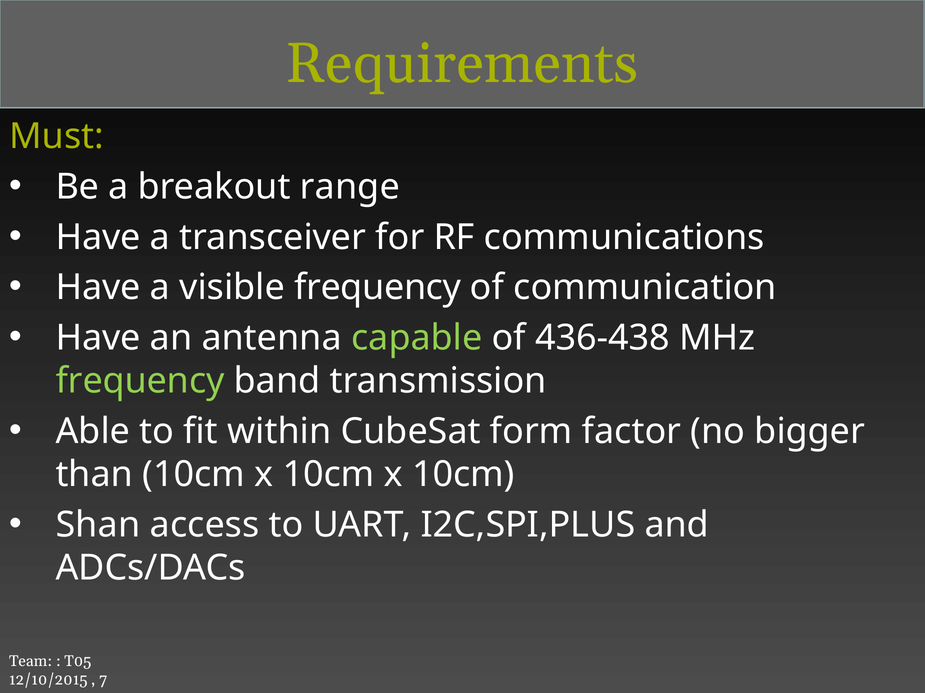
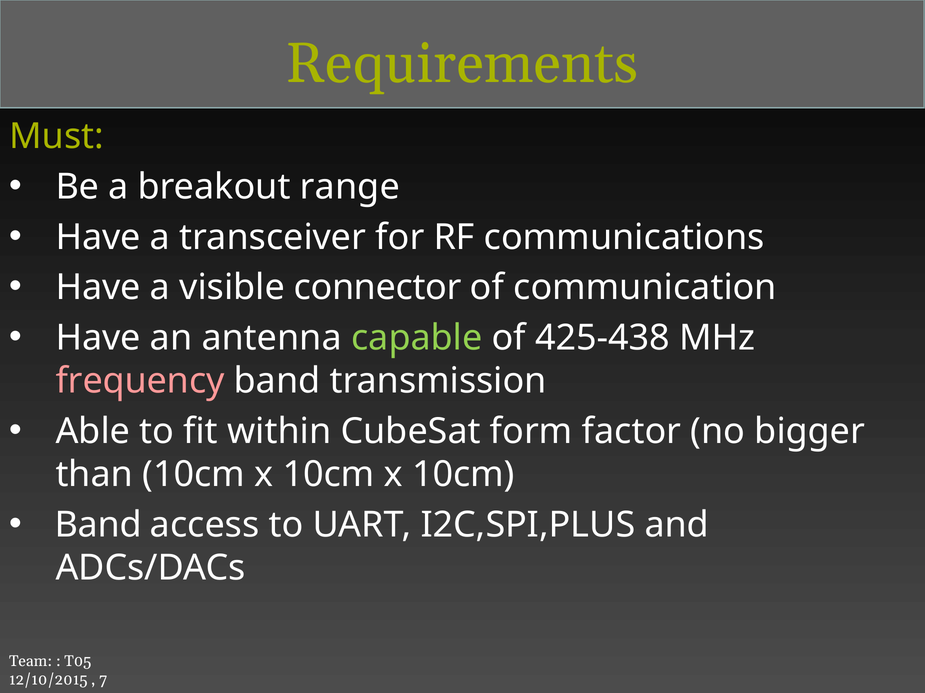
visible frequency: frequency -> connector
436-438: 436-438 -> 425-438
frequency at (140, 381) colour: light green -> pink
Shan at (98, 525): Shan -> Band
